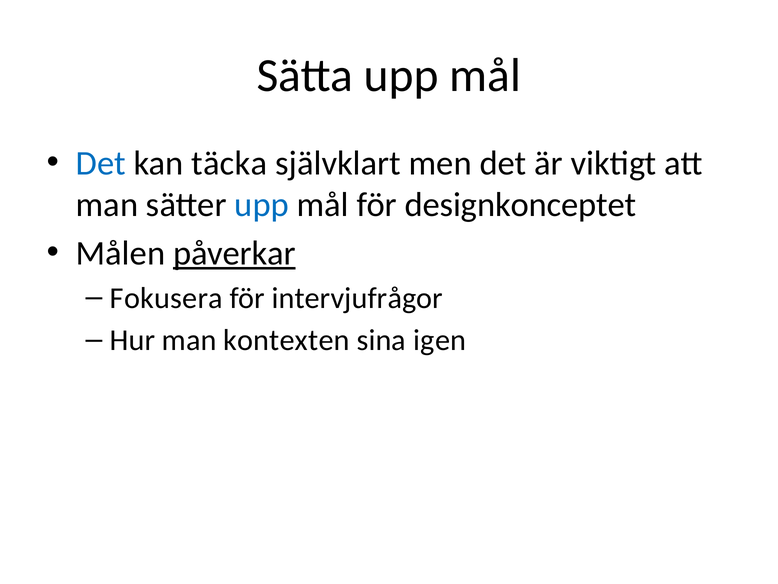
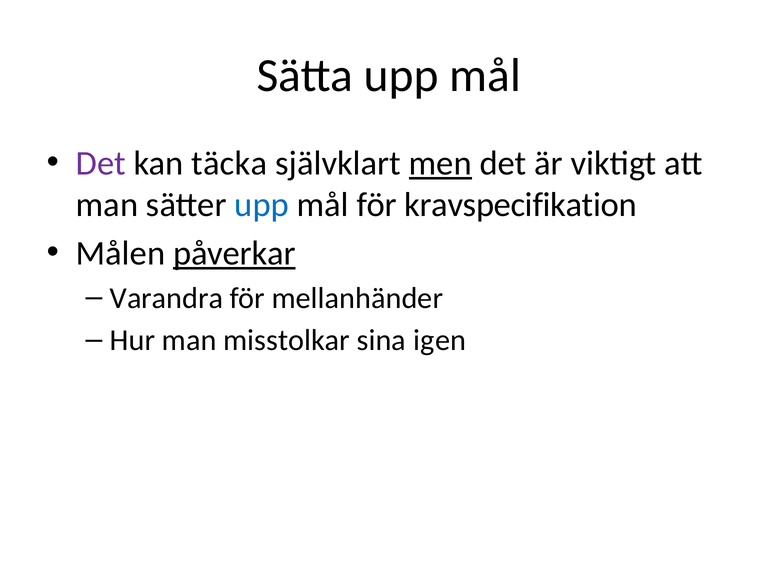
Det at (101, 163) colour: blue -> purple
men underline: none -> present
designkonceptet: designkonceptet -> kravspecifikation
Fokusera: Fokusera -> Varandra
intervjufrågor: intervjufrågor -> mellanhänder
kontexten: kontexten -> misstolkar
